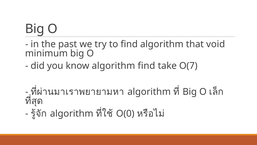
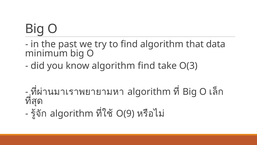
void: void -> data
O(7: O(7 -> O(3
O(0: O(0 -> O(9
